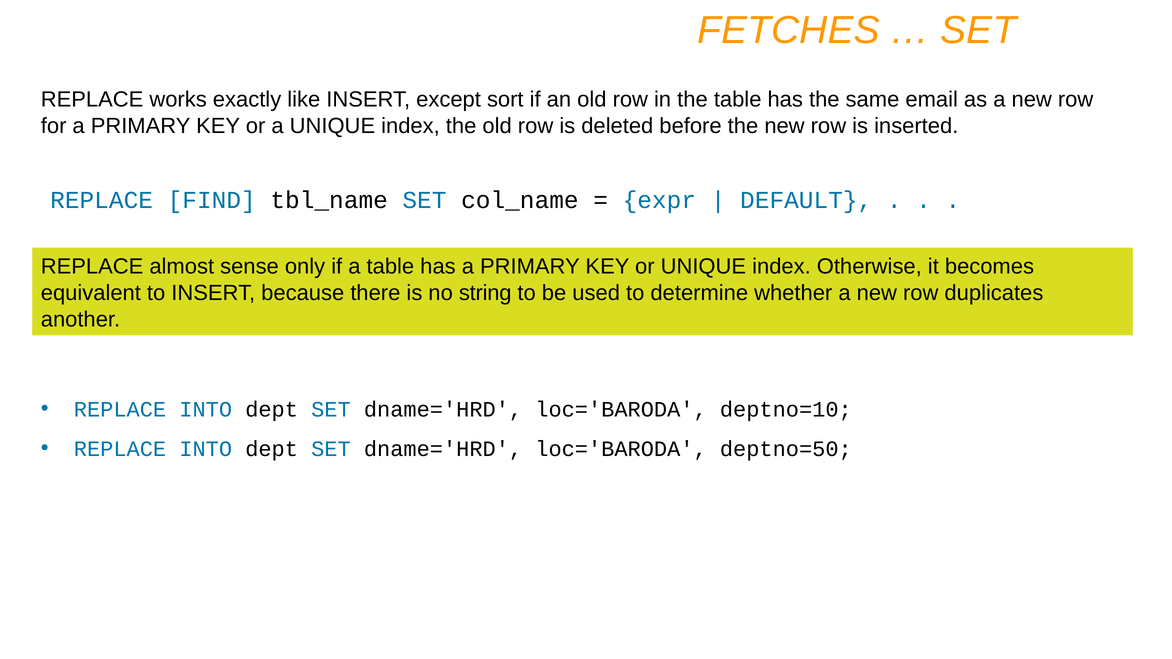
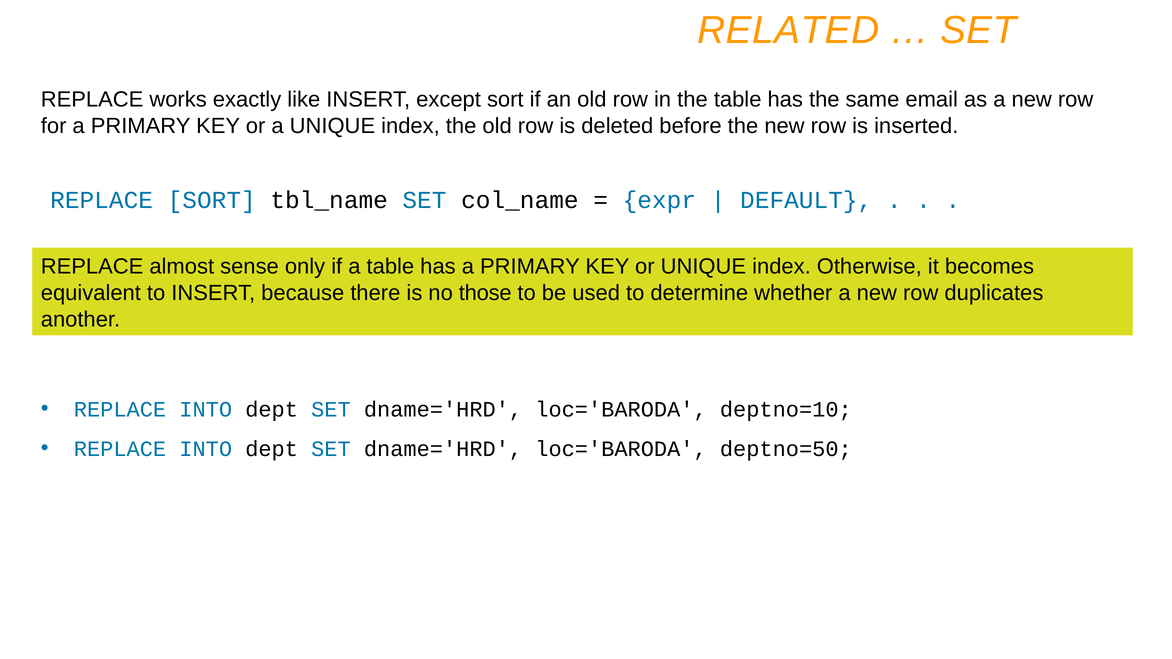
FETCHES: FETCHES -> RELATED
REPLACE FIND: FIND -> SORT
string: string -> those
